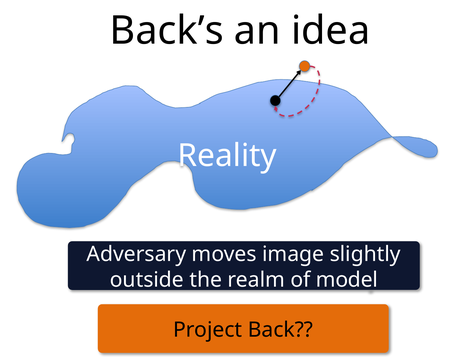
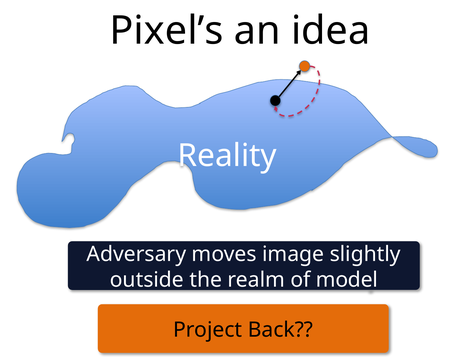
Back’s: Back’s -> Pixel’s
